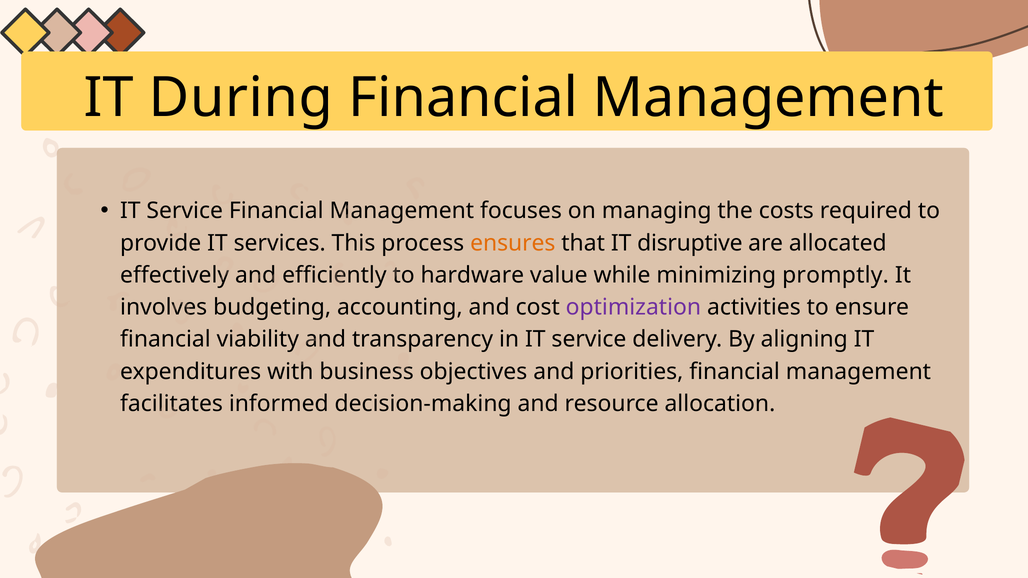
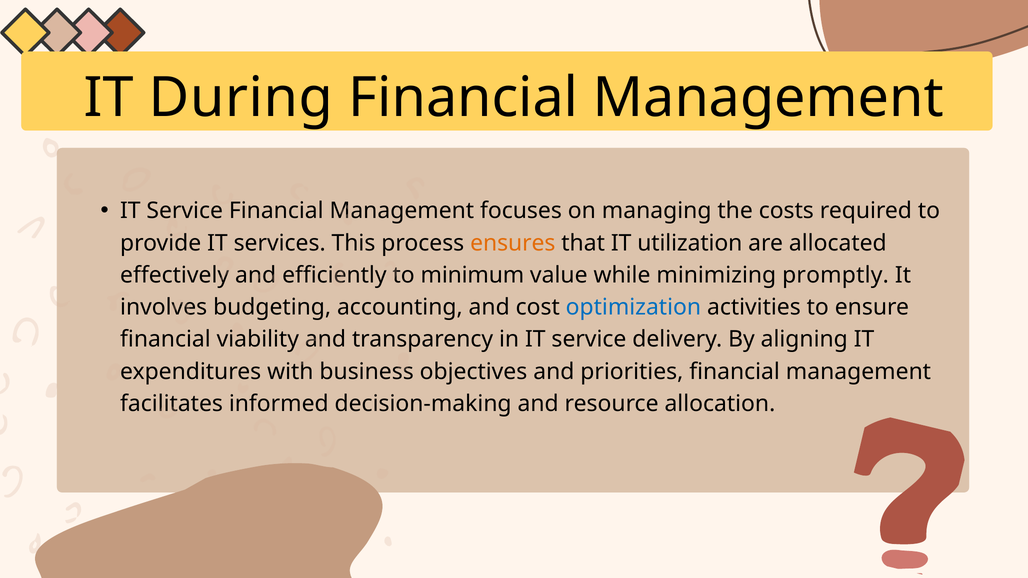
disruptive: disruptive -> utilization
hardware: hardware -> minimum
optimization colour: purple -> blue
